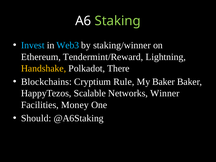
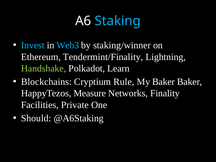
Staking colour: light green -> light blue
Tendermint/Reward: Tendermint/Reward -> Tendermint/Finality
Handshake colour: yellow -> light green
There: There -> Learn
Scalable: Scalable -> Measure
Winner: Winner -> Finality
Money: Money -> Private
